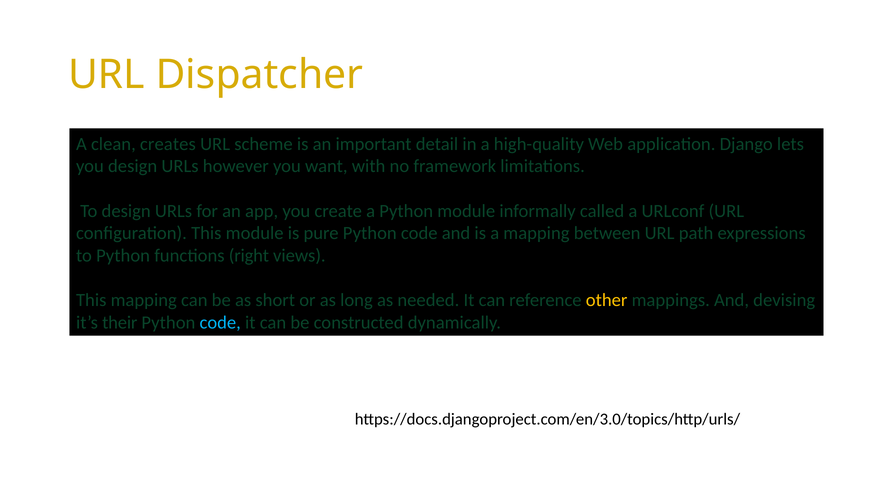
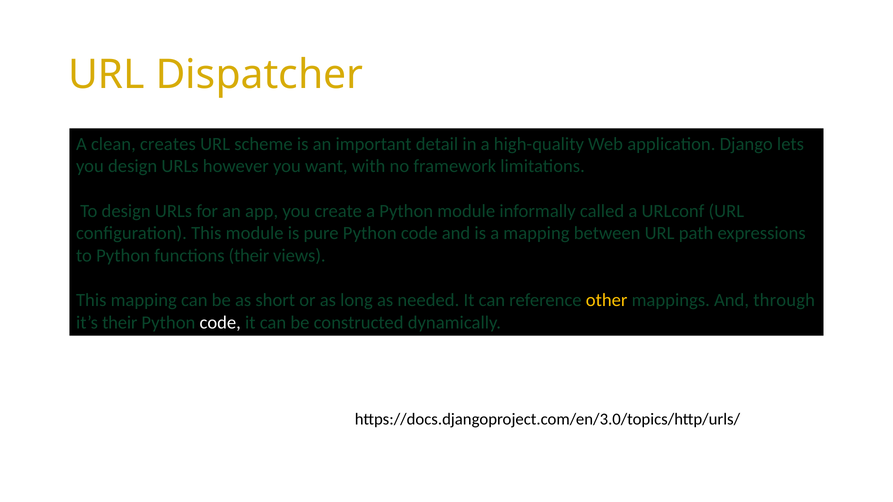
functions right: right -> their
devising: devising -> through
code at (220, 323) colour: light blue -> white
